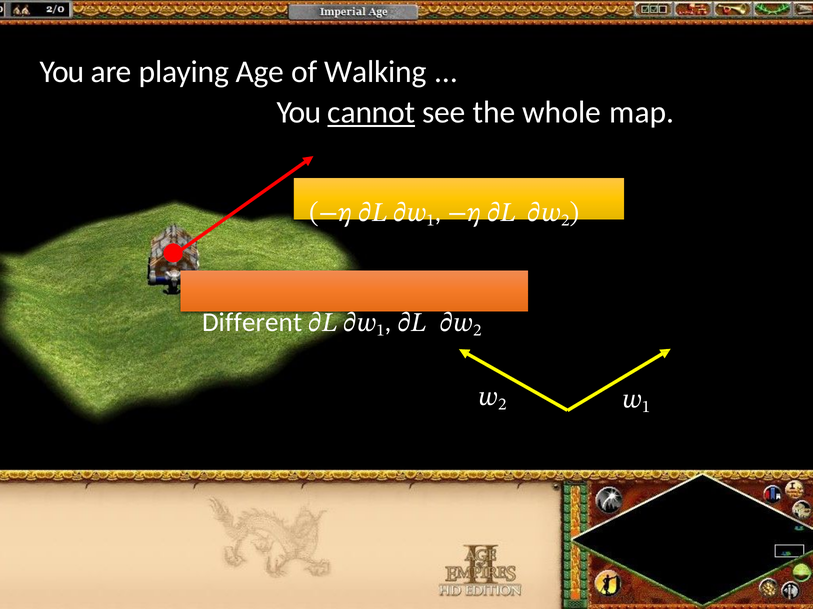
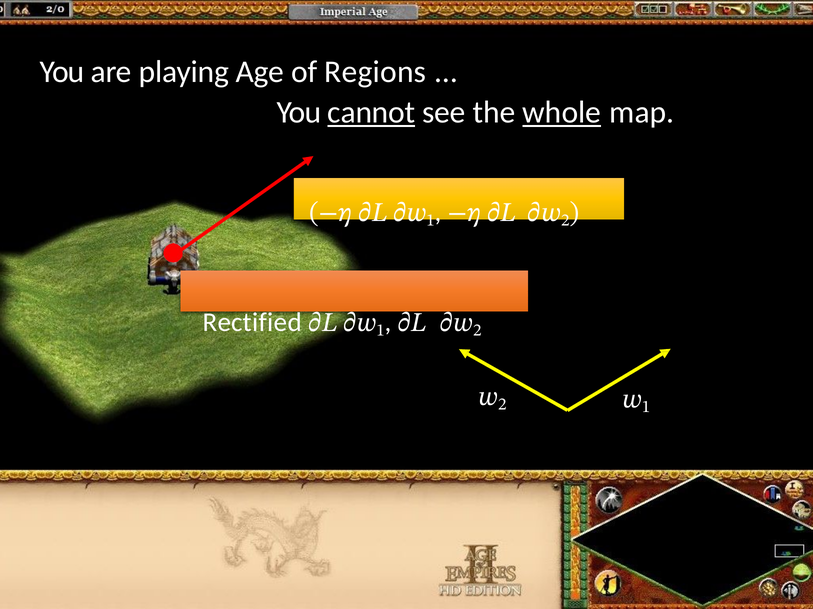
Walking: Walking -> Regions
whole underline: none -> present
Different: Different -> Rectified
